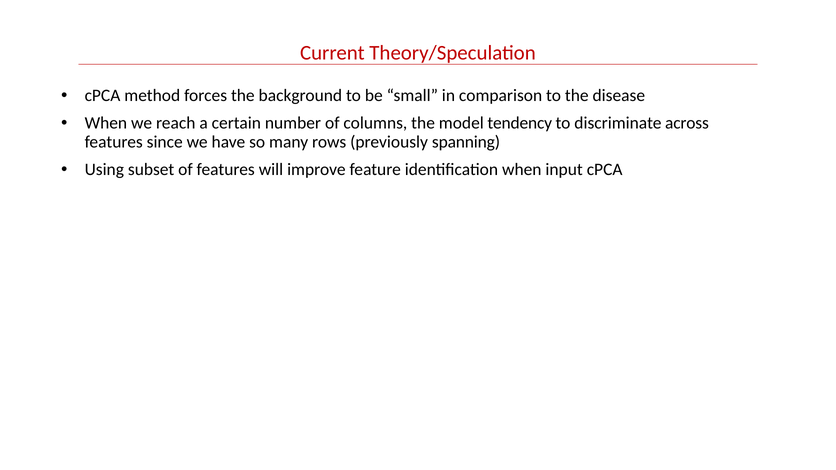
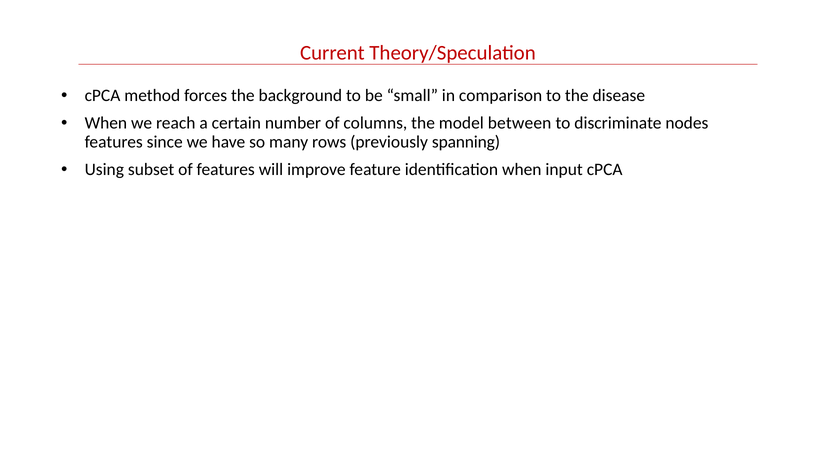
tendency: tendency -> between
across: across -> nodes
